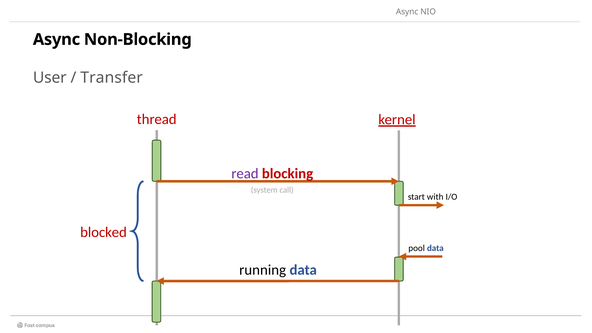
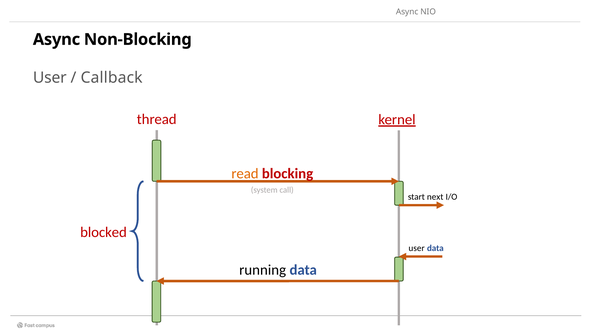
Transfer: Transfer -> Callback
read colour: purple -> orange
with: with -> next
pool at (417, 248): pool -> user
